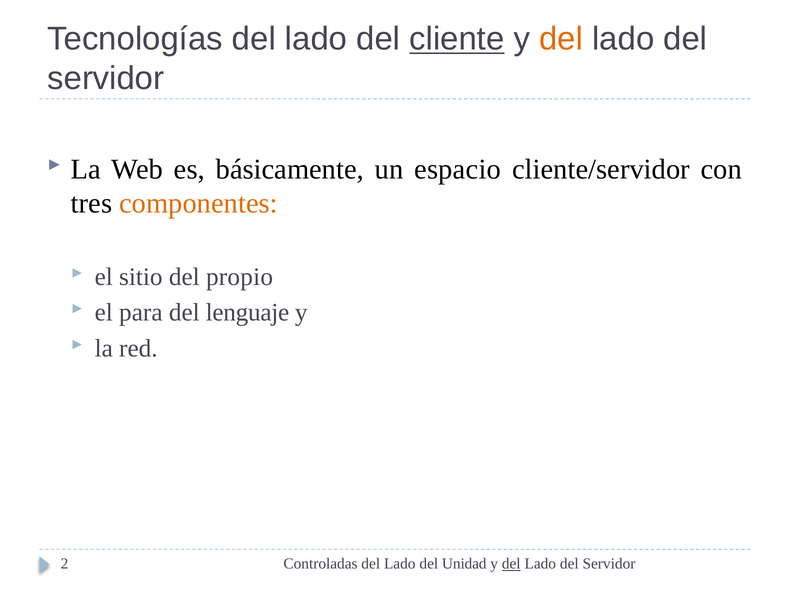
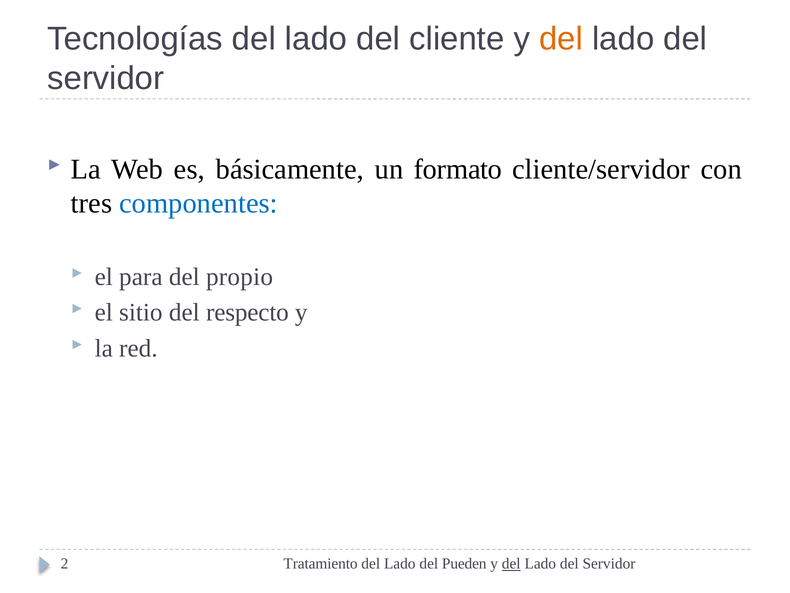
cliente underline: present -> none
espacio: espacio -> formato
componentes colour: orange -> blue
sitio: sitio -> para
para: para -> sitio
lenguaje: lenguaje -> respecto
Controladas: Controladas -> Tratamiento
Unidad: Unidad -> Pueden
